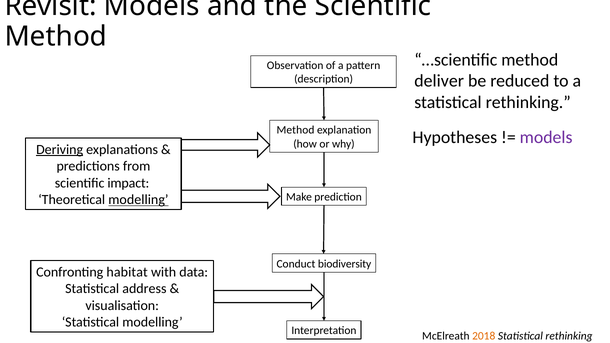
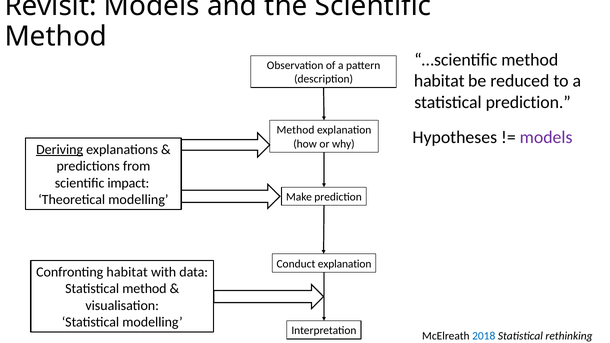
deliver at (439, 81): deliver -> habitat
rethinking at (528, 102): rethinking -> prediction
modelling at (138, 200) underline: present -> none
Conduct biodiversity: biodiversity -> explanation
Statistical address: address -> method
2018 colour: orange -> blue
